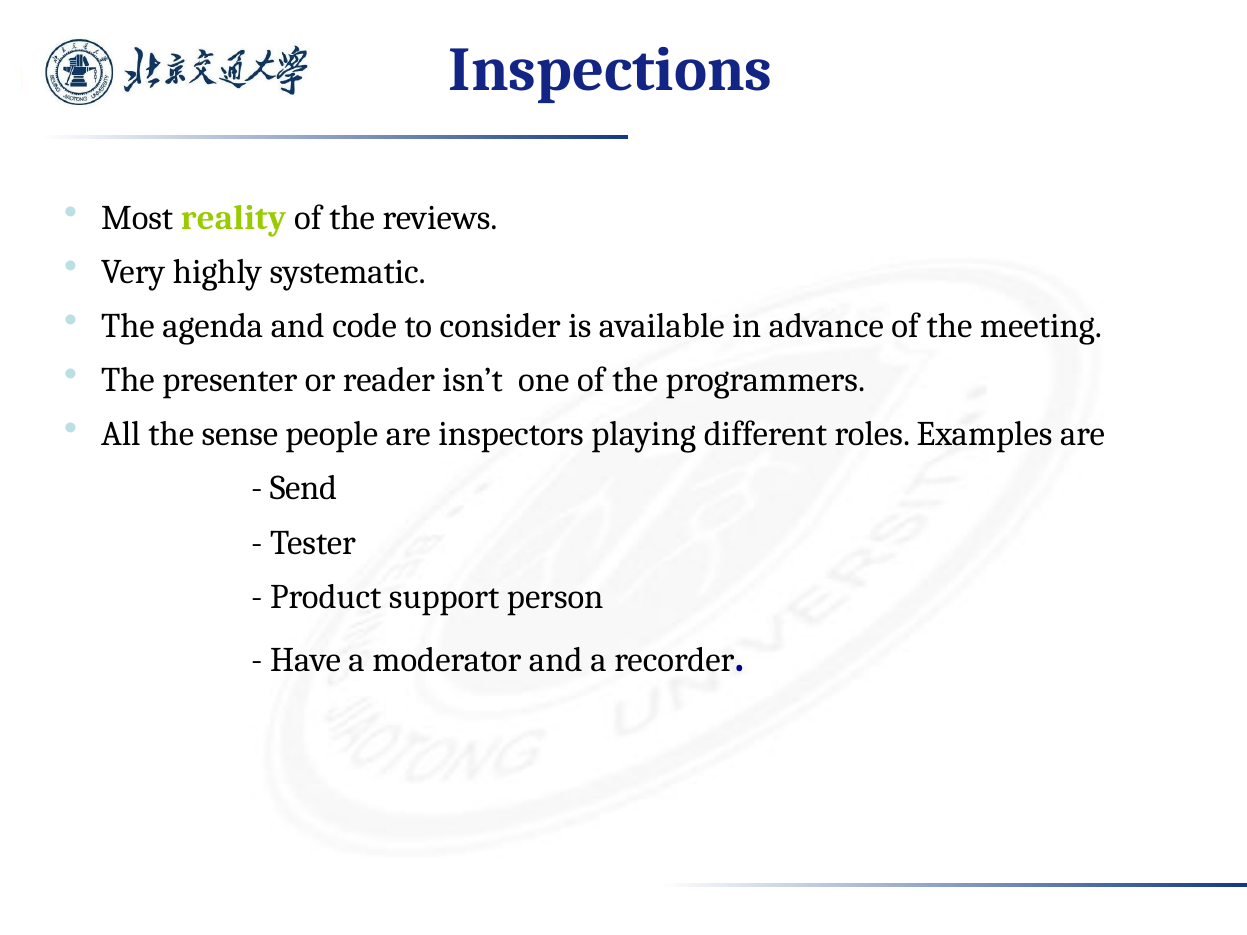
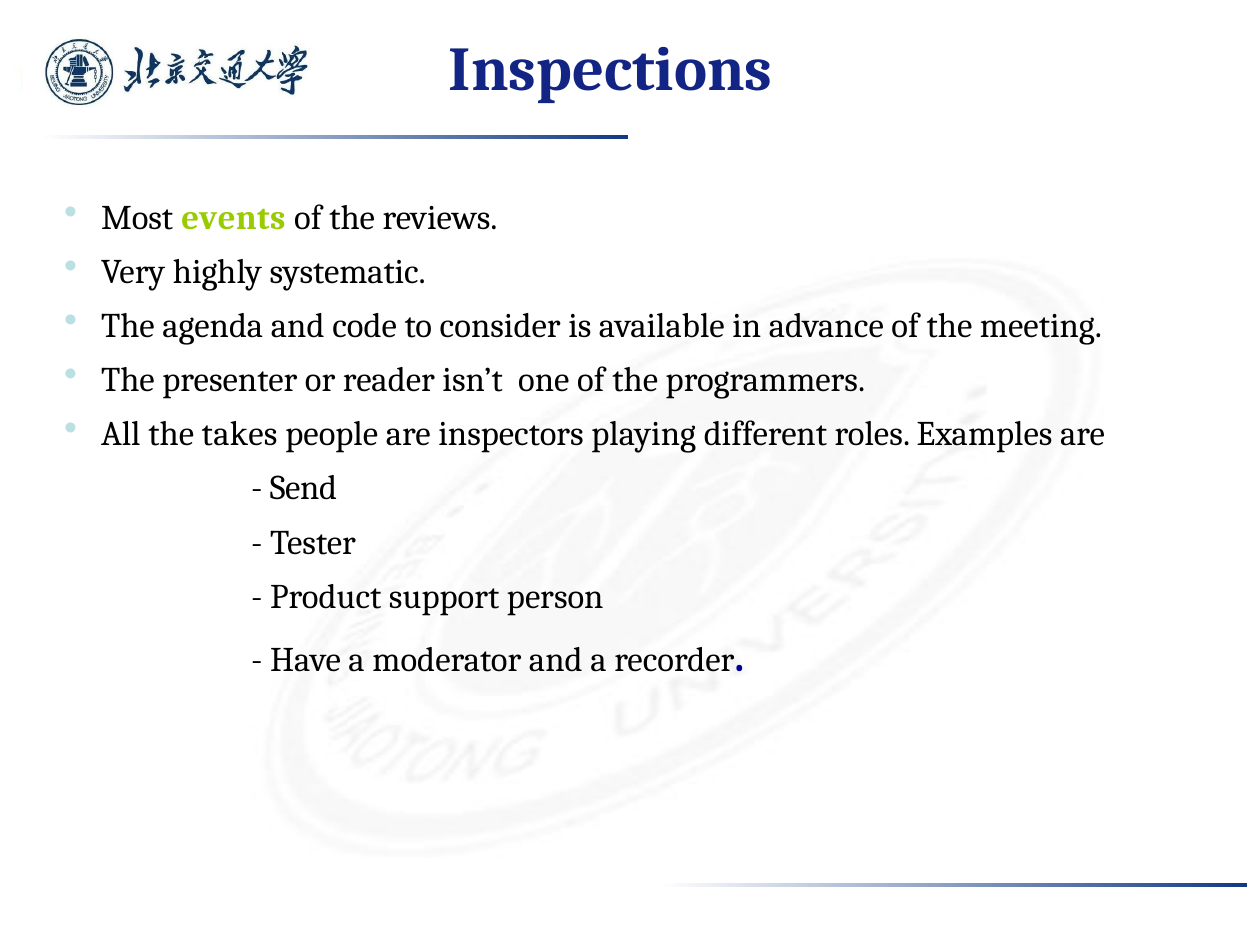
reality: reality -> events
sense: sense -> takes
